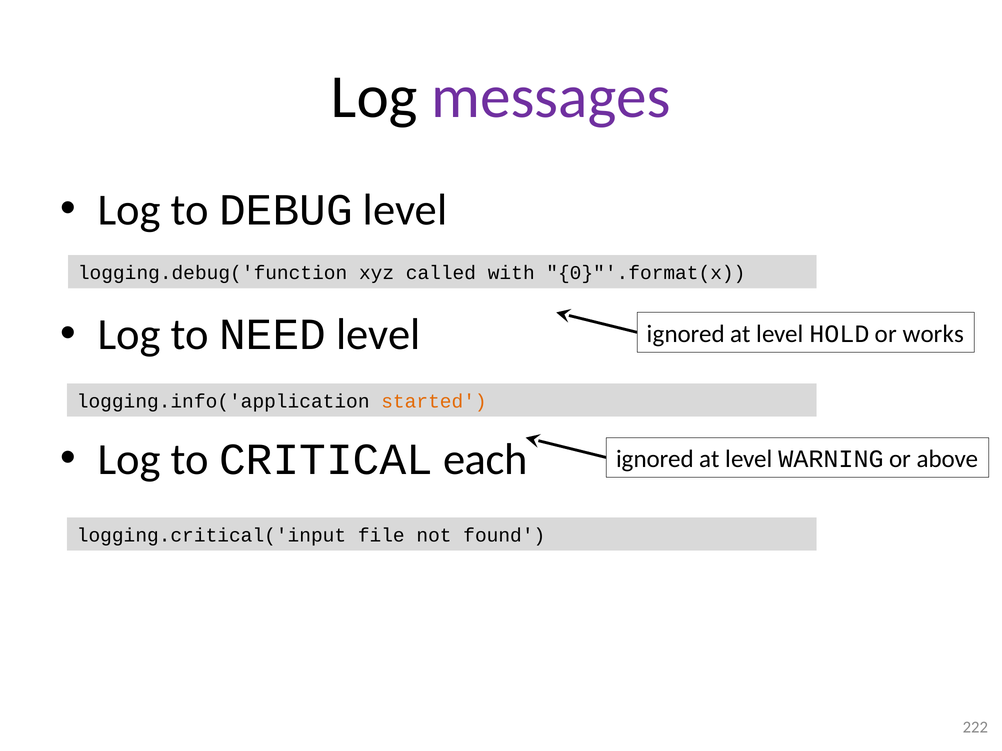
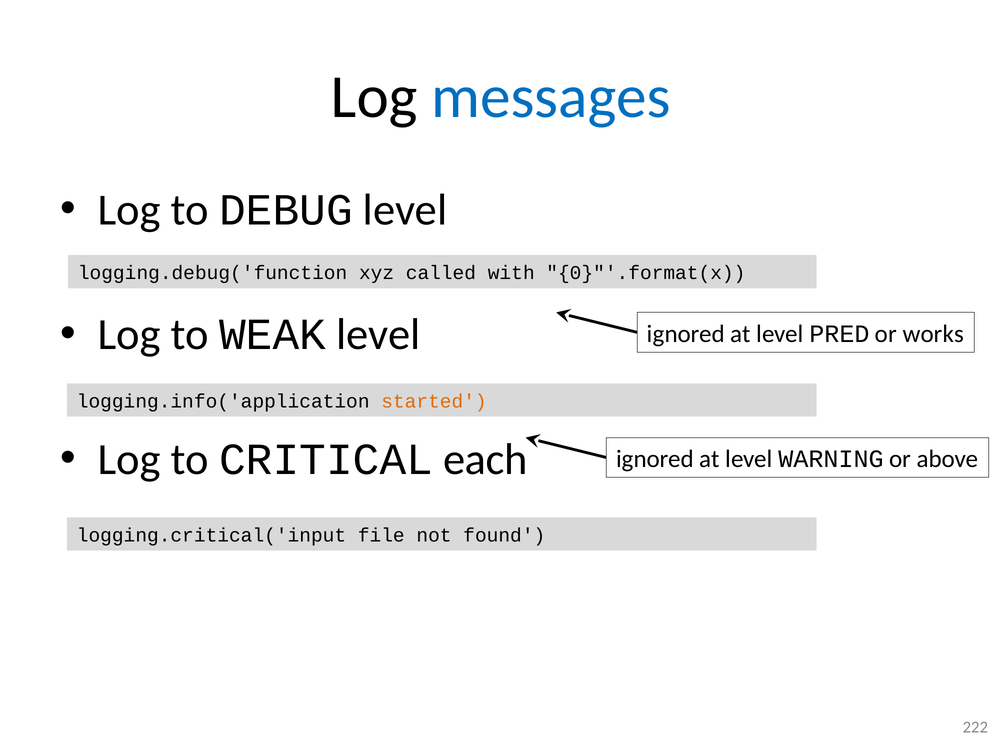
messages colour: purple -> blue
NEED: NEED -> WEAK
HOLD: HOLD -> PRED
